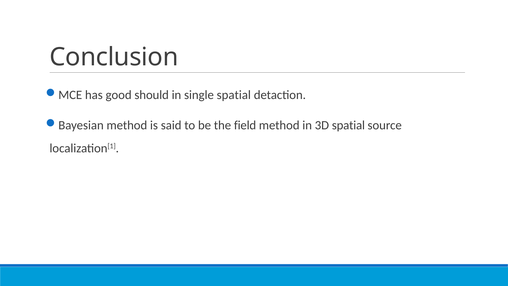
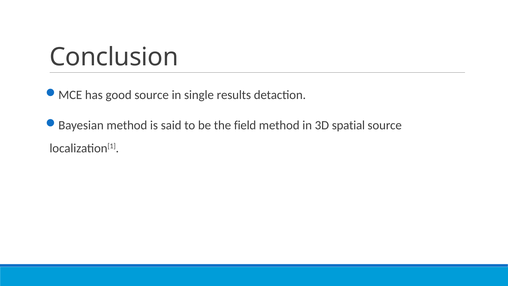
good should: should -> source
single spatial: spatial -> results
